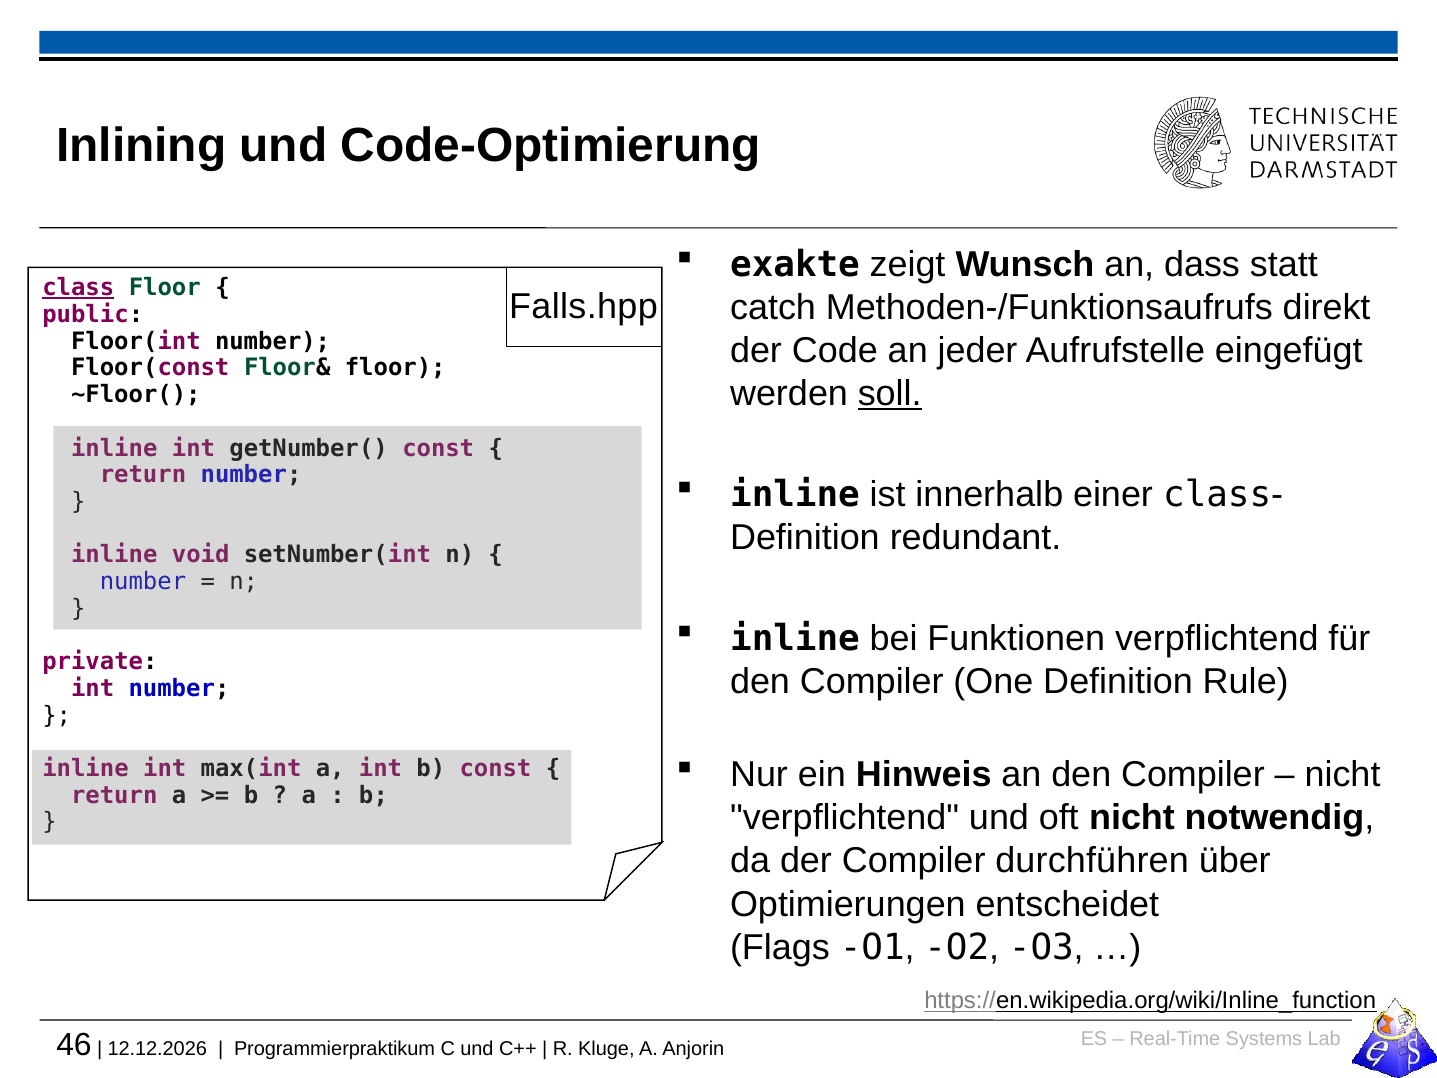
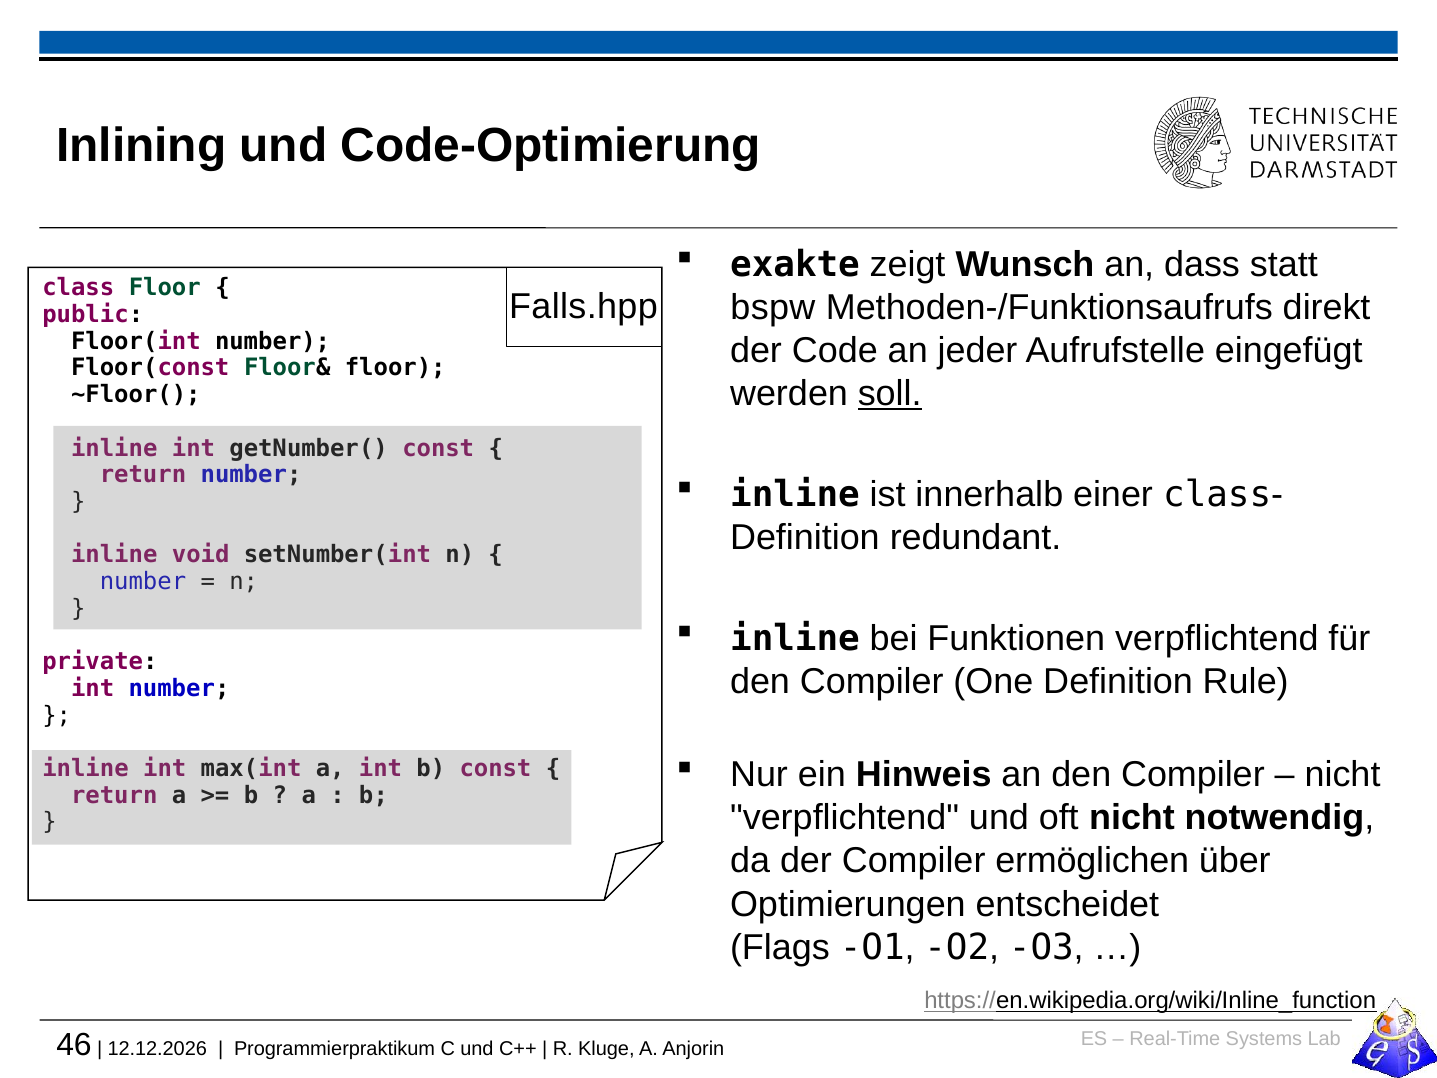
class underline: present -> none
catch: catch -> bspw
durchführen: durchführen -> ermöglichen
